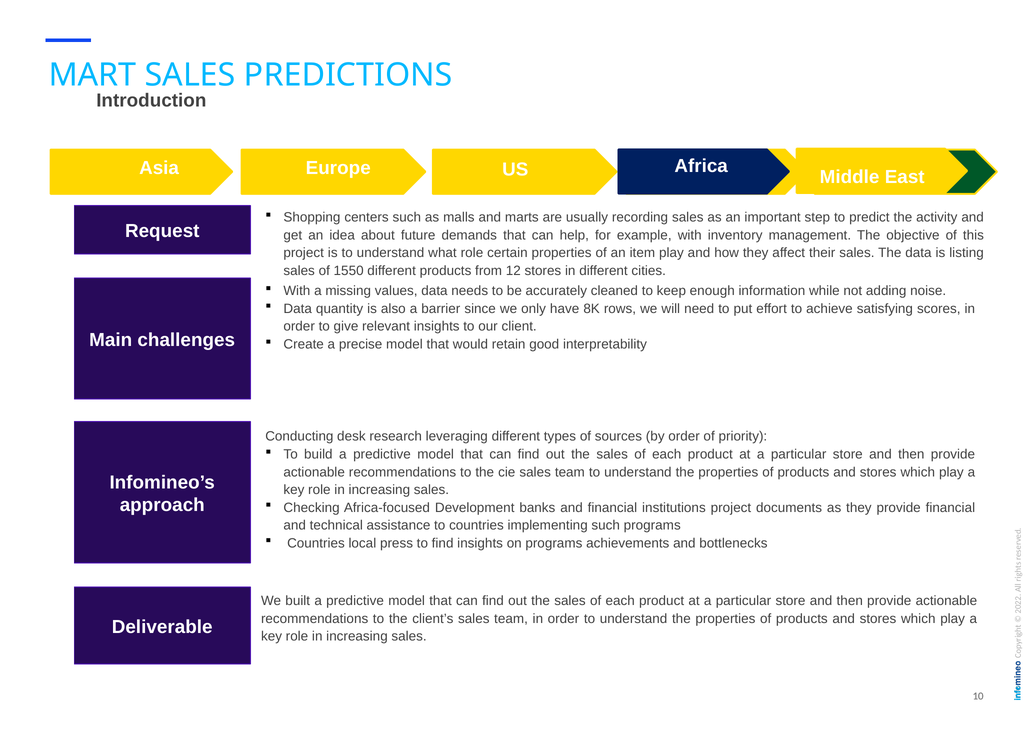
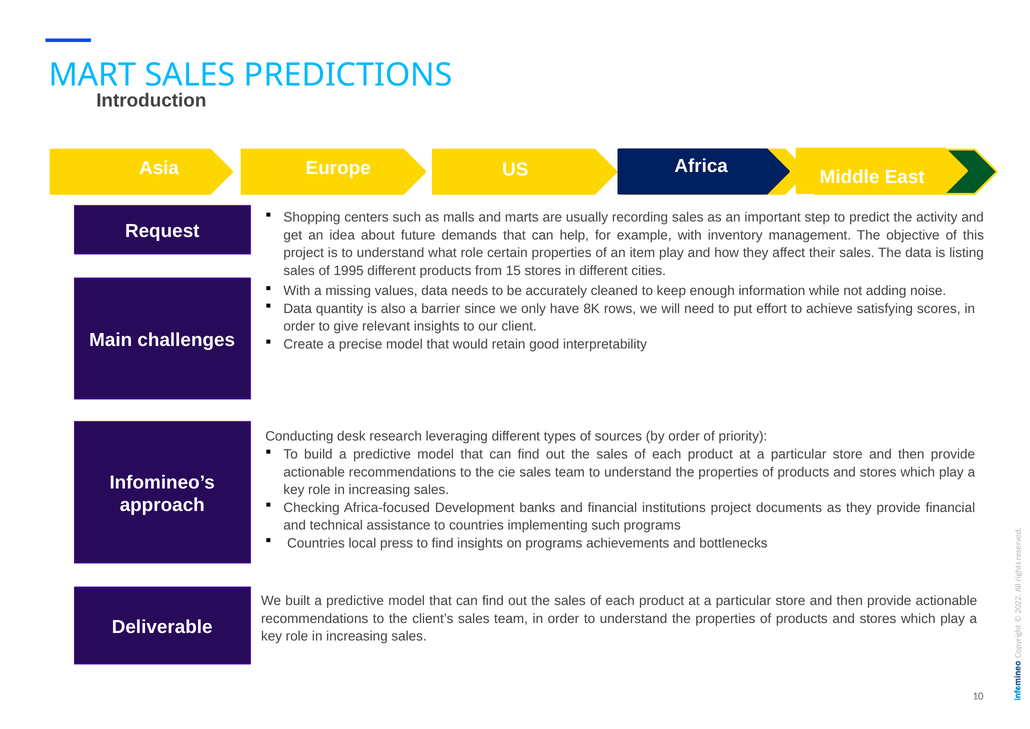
1550: 1550 -> 1995
12: 12 -> 15
